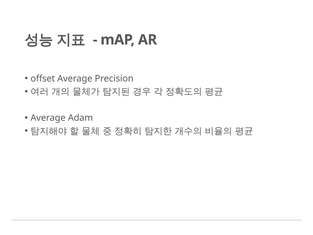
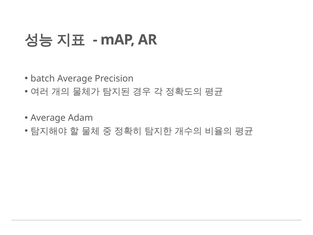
offset: offset -> batch
